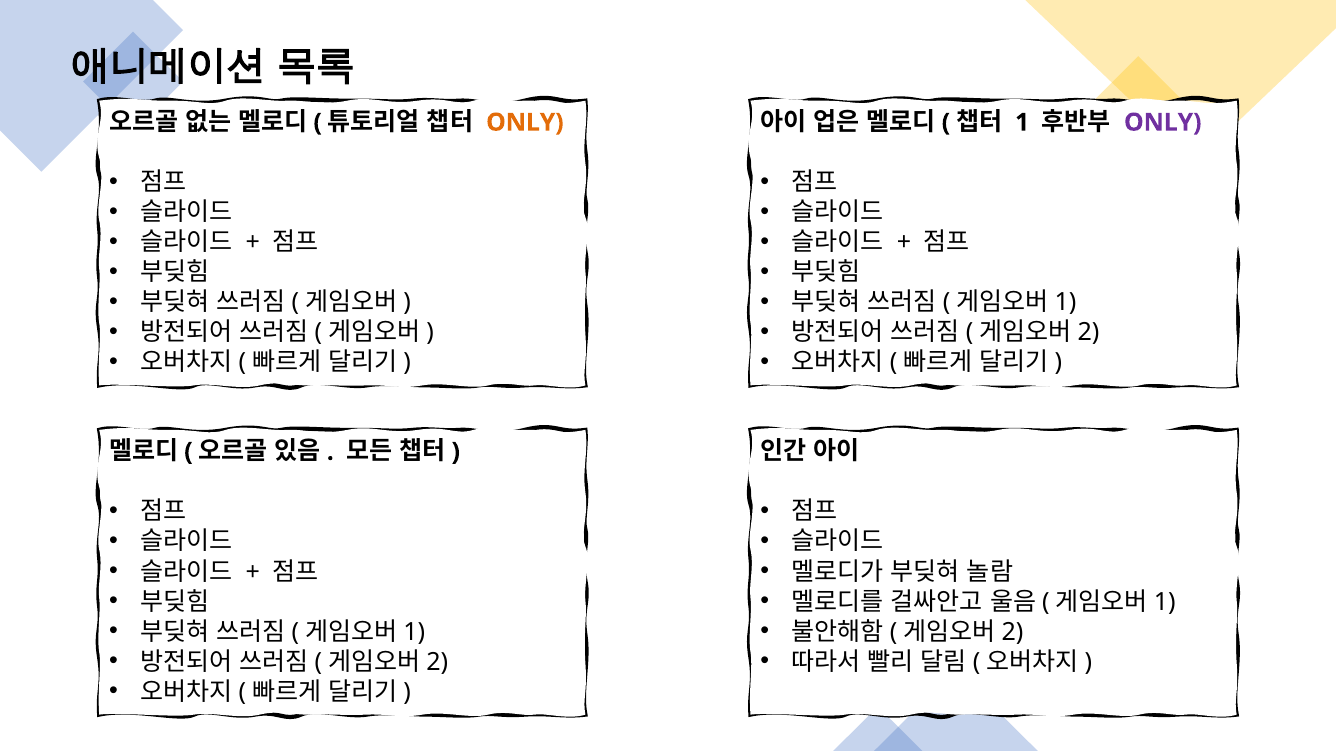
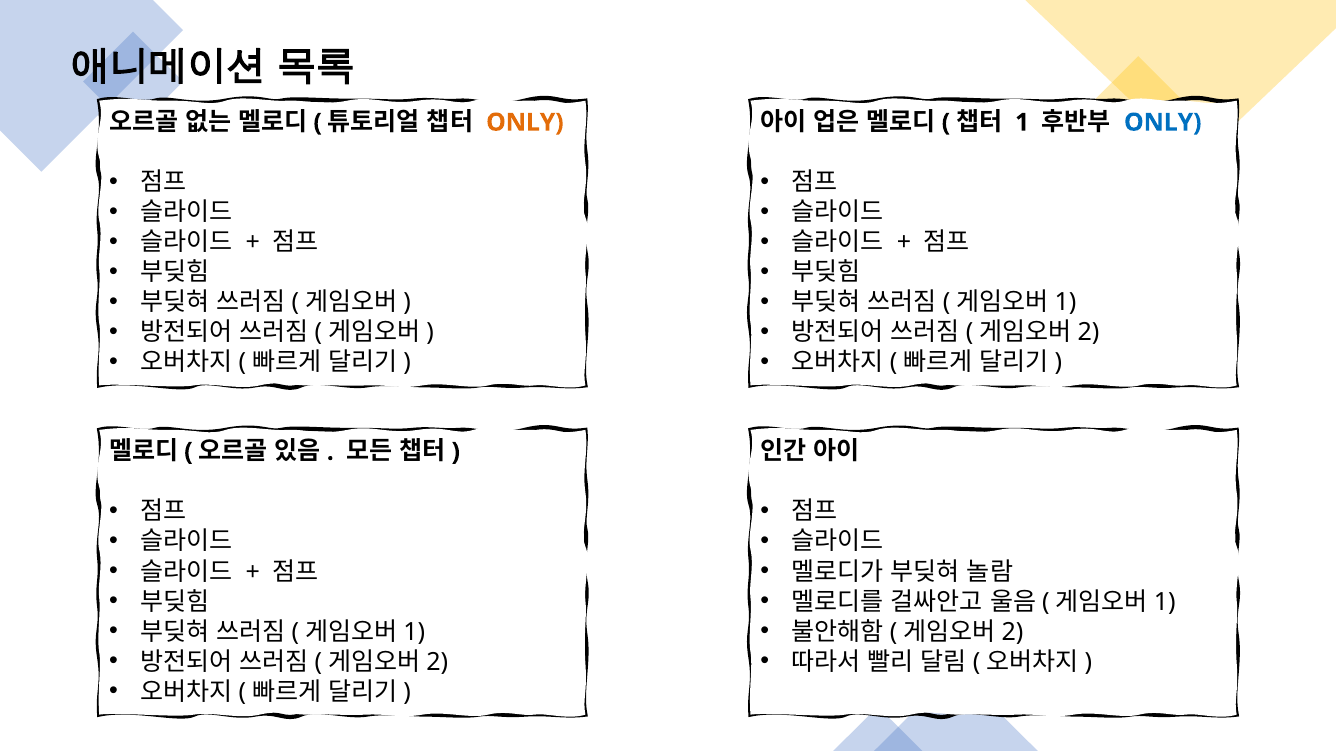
ONLY at (1163, 122) colour: purple -> blue
